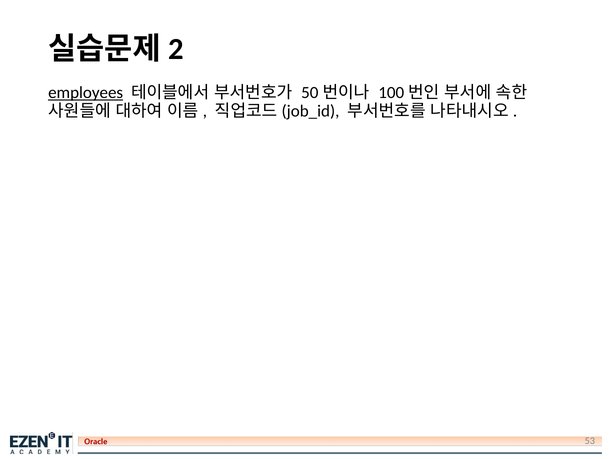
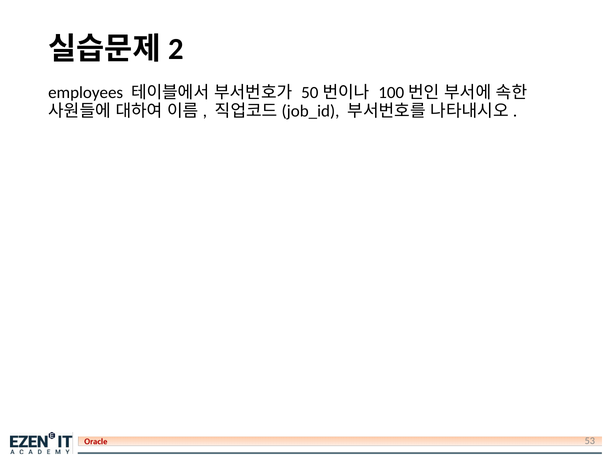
employees underline: present -> none
